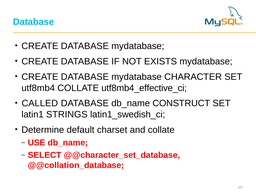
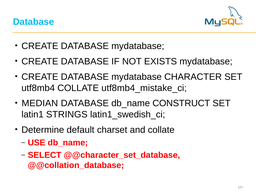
utf8mb4_effective_ci: utf8mb4_effective_ci -> utf8mb4_mistake_ci
CALLED: CALLED -> MEDIAN
